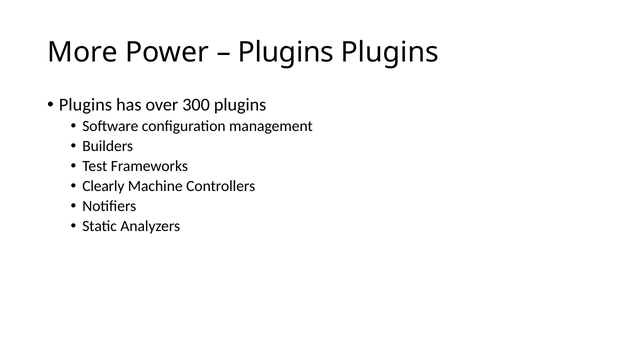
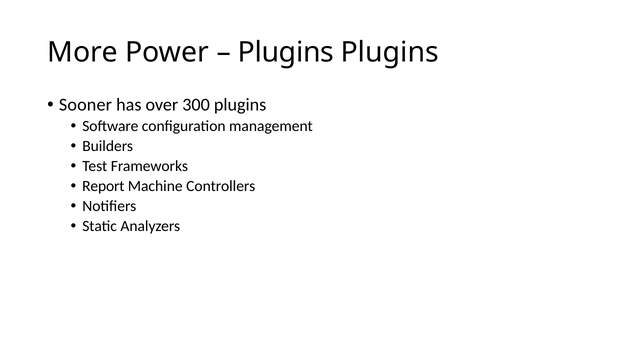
Plugins at (86, 105): Plugins -> Sooner
Clearly: Clearly -> Report
